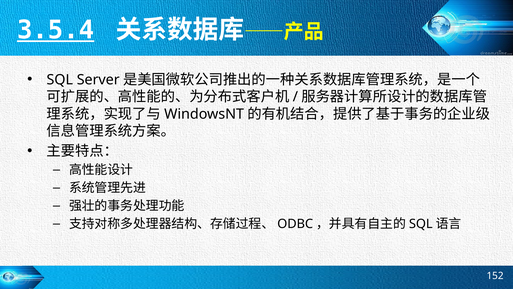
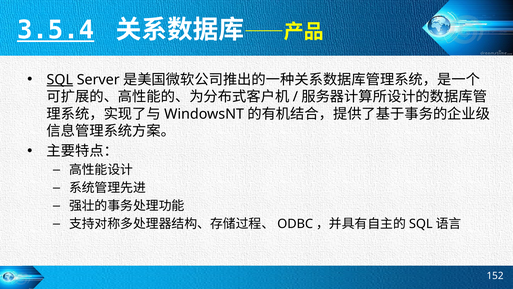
SQL underline: none -> present
